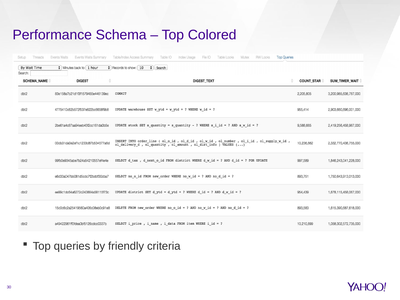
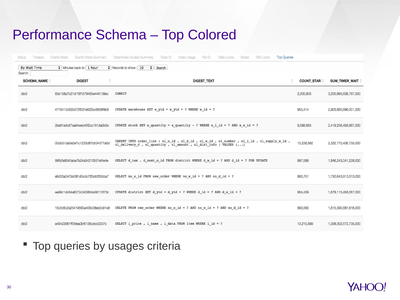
friendly: friendly -> usages
